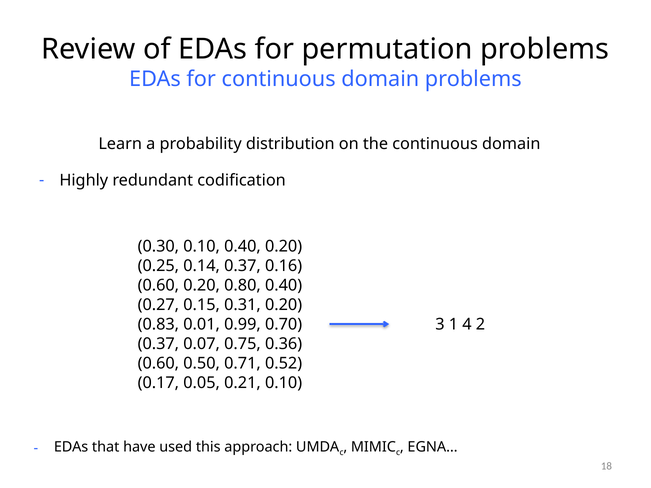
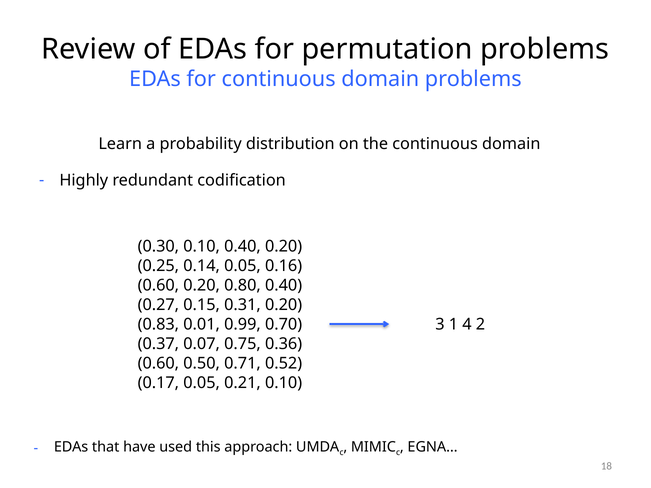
0.14 0.37: 0.37 -> 0.05
